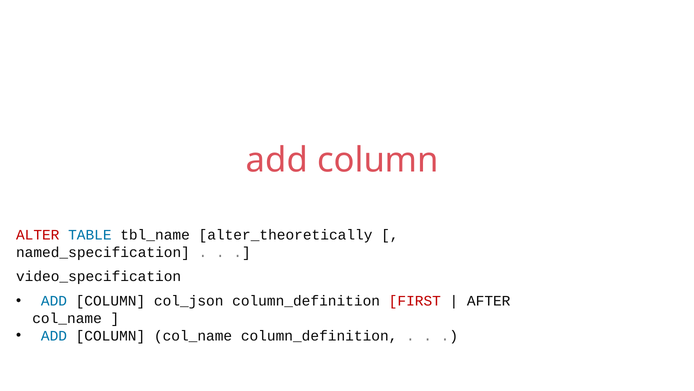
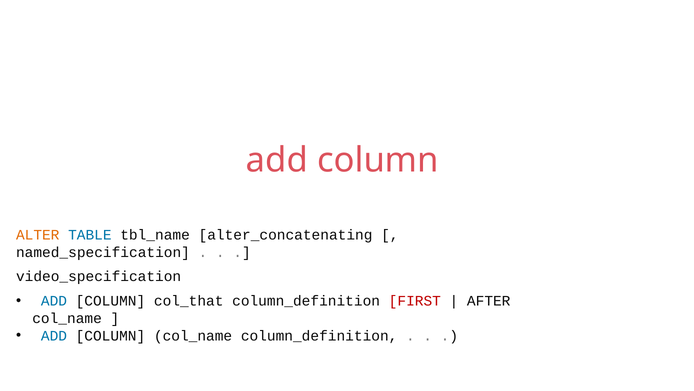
ALTER colour: red -> orange
alter_theoretically: alter_theoretically -> alter_concatenating
col_json: col_json -> col_that
